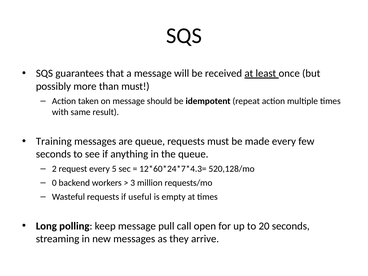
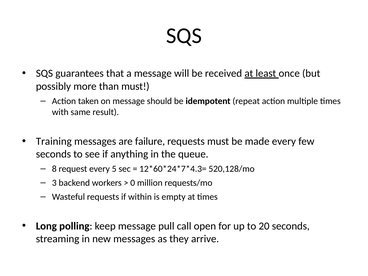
are queue: queue -> failure
2: 2 -> 8
0: 0 -> 3
3: 3 -> 0
useful: useful -> within
